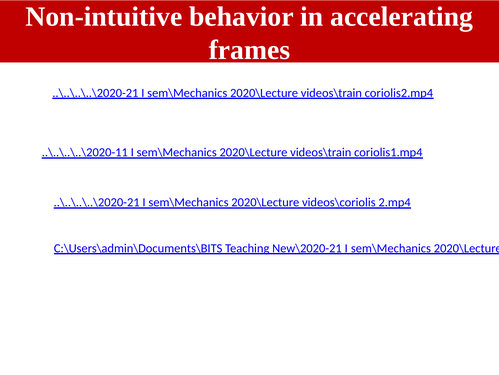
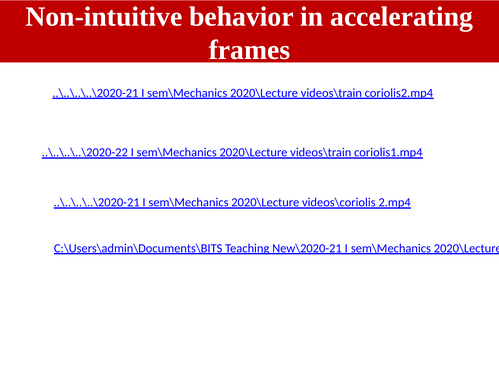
..\..\..\..\2020-11: ..\..\..\..\2020-11 -> ..\..\..\..\2020-22
